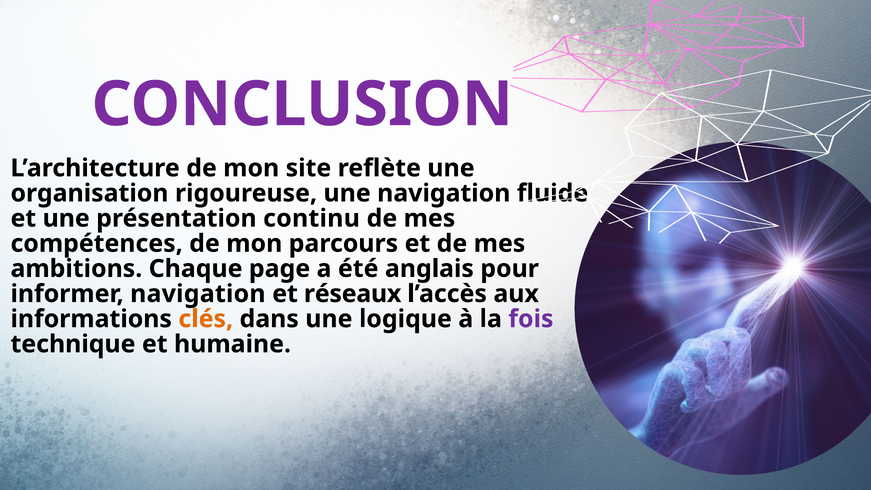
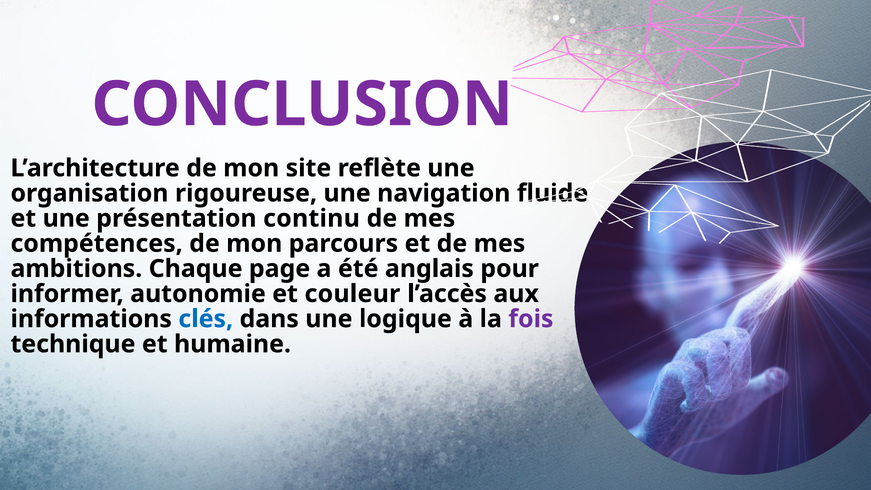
informer navigation: navigation -> autonomie
réseaux: réseaux -> couleur
clés colour: orange -> blue
